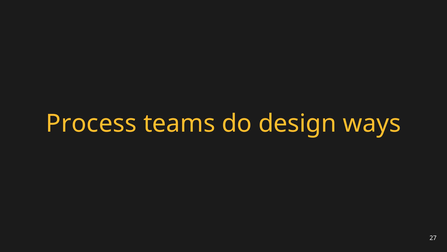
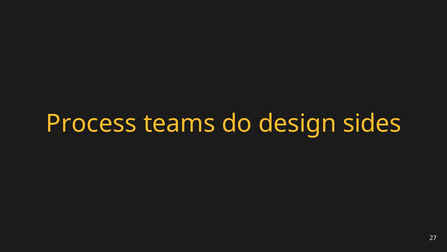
ways: ways -> sides
